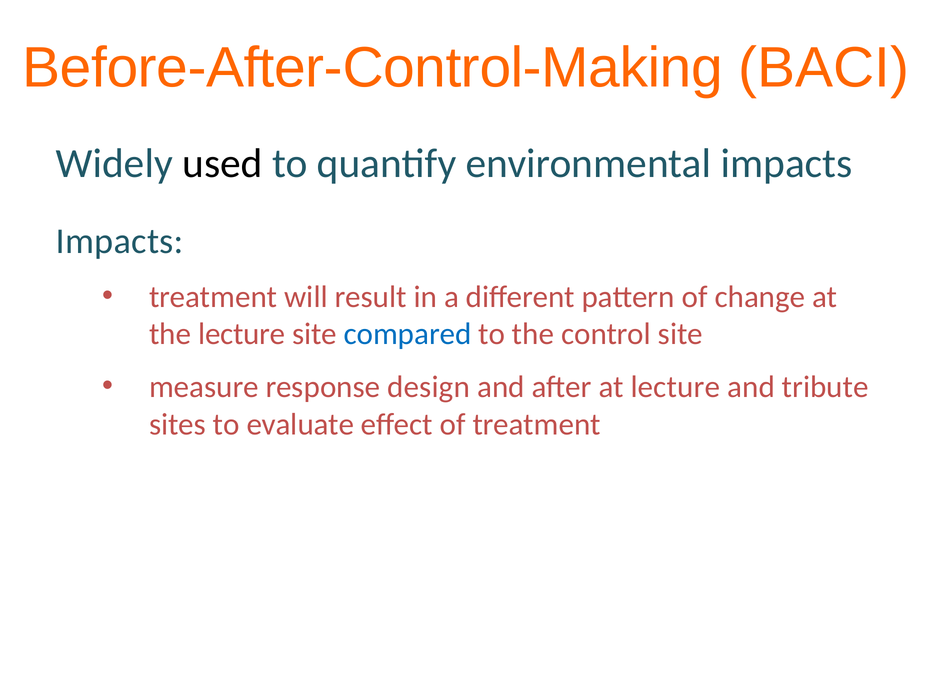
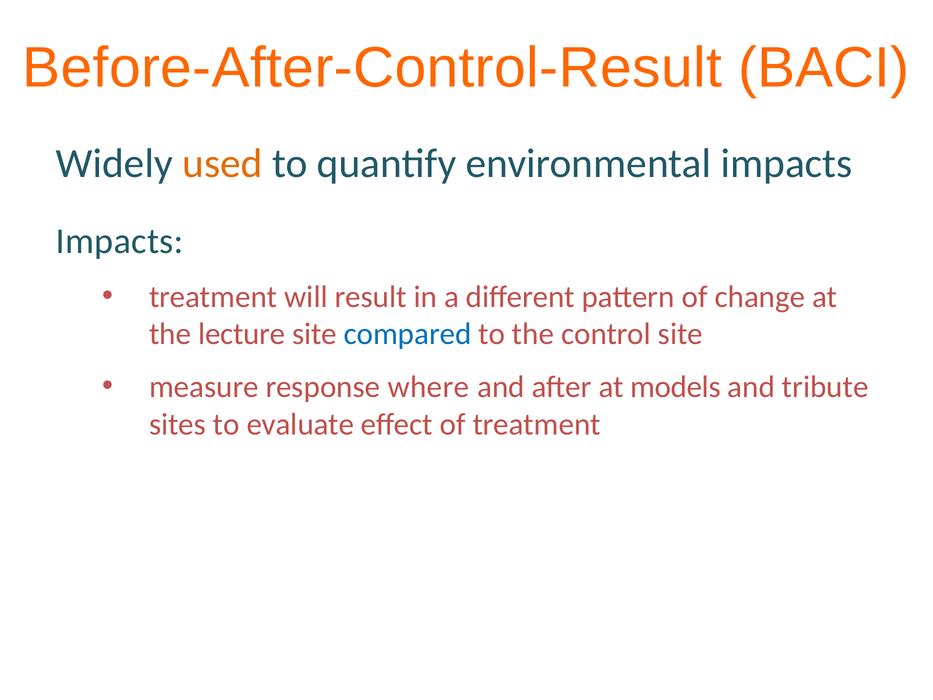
Before-After-Control-Making: Before-After-Control-Making -> Before-After-Control-Result
used colour: black -> orange
design: design -> where
at lecture: lecture -> models
